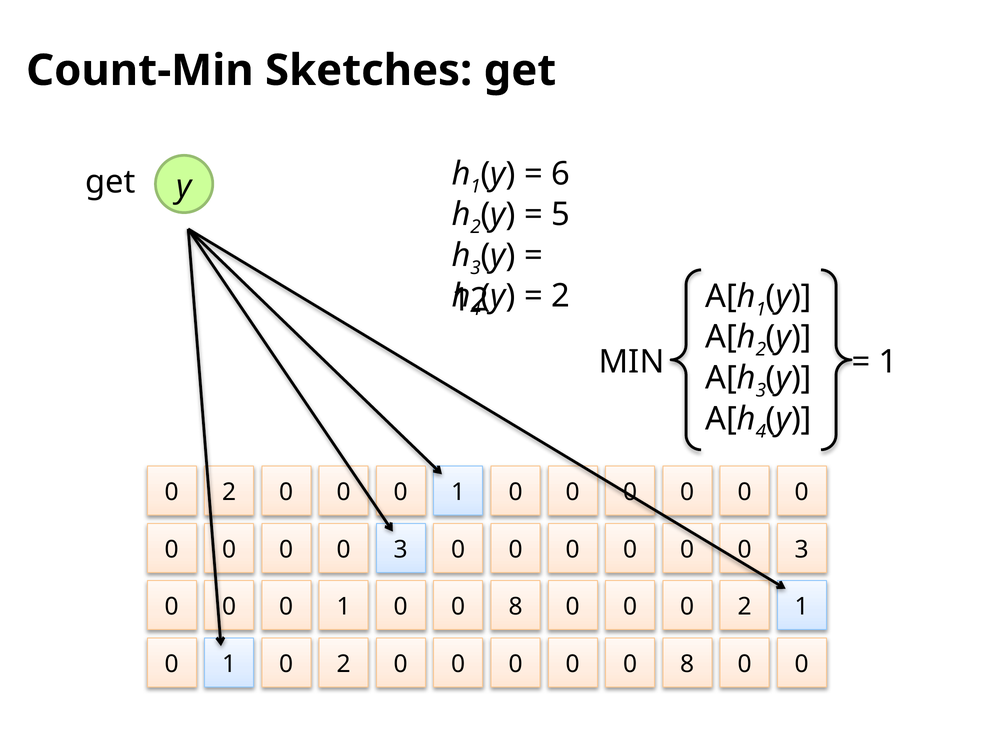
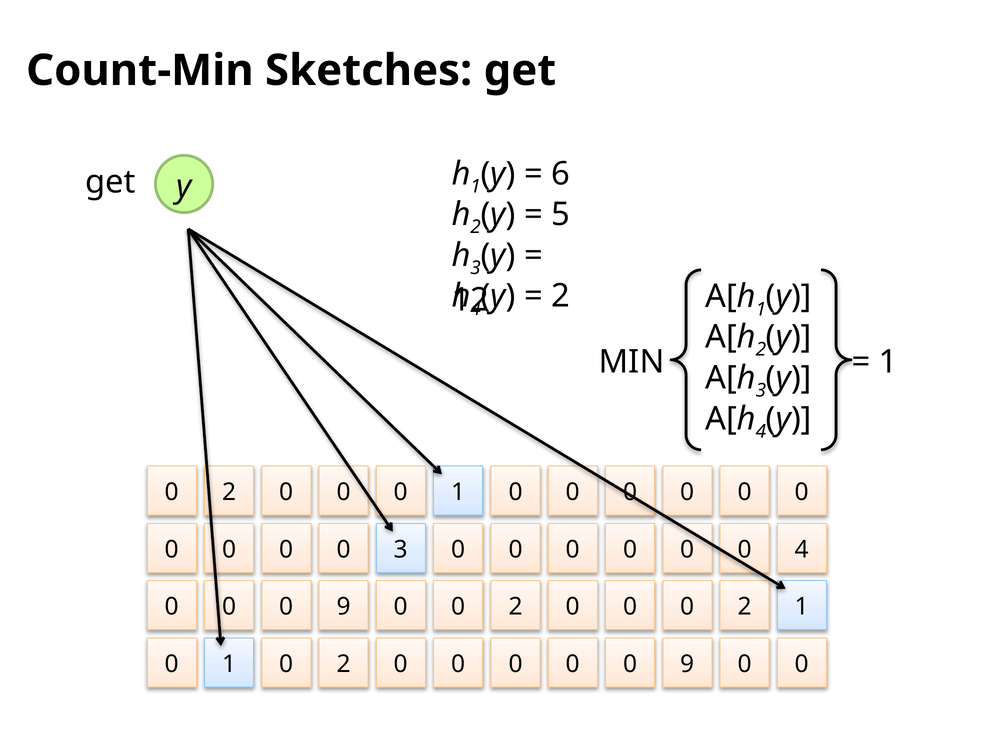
3 at (802, 550): 3 -> 4
1 at (344, 607): 1 -> 9
8 at (516, 607): 8 -> 2
8 at (687, 665): 8 -> 9
